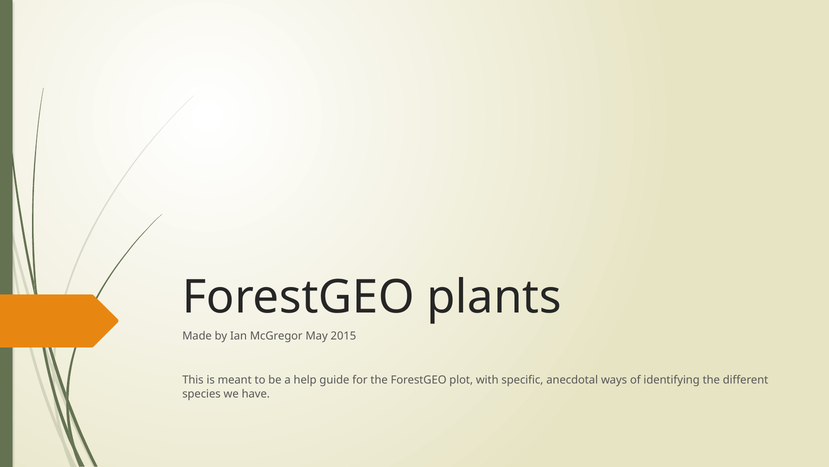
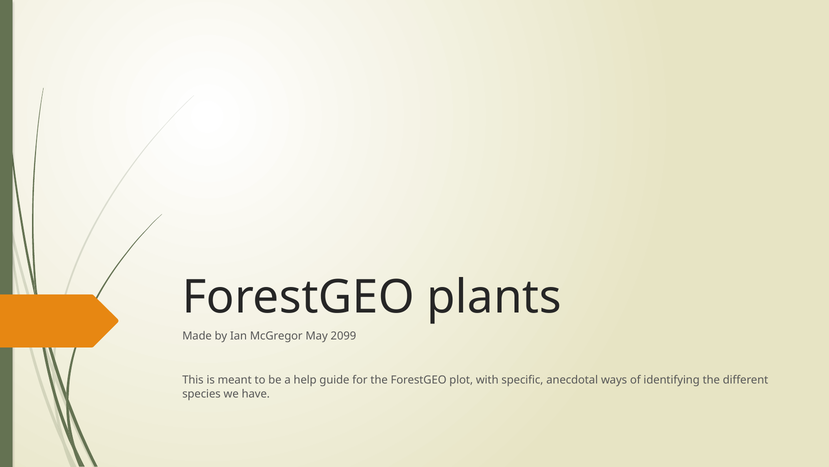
2015: 2015 -> 2099
